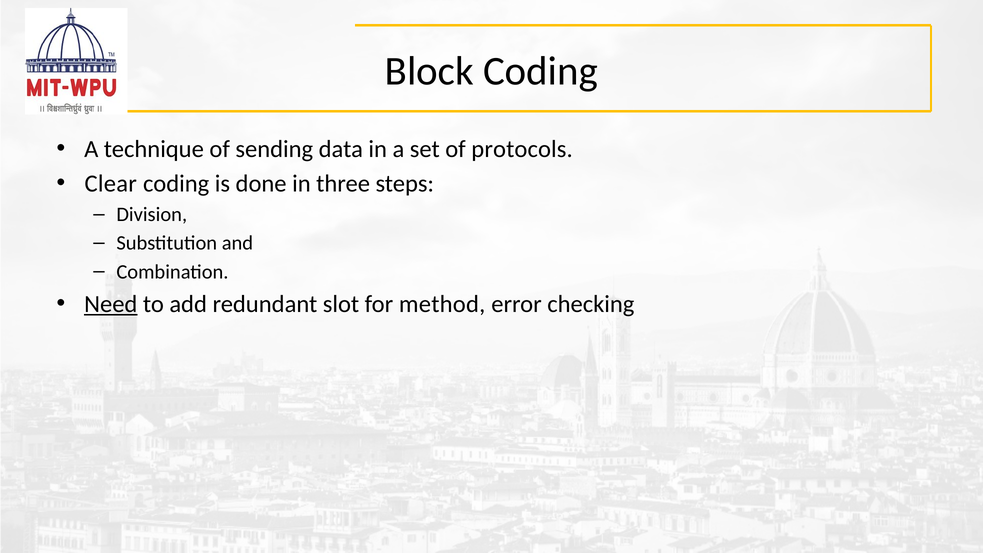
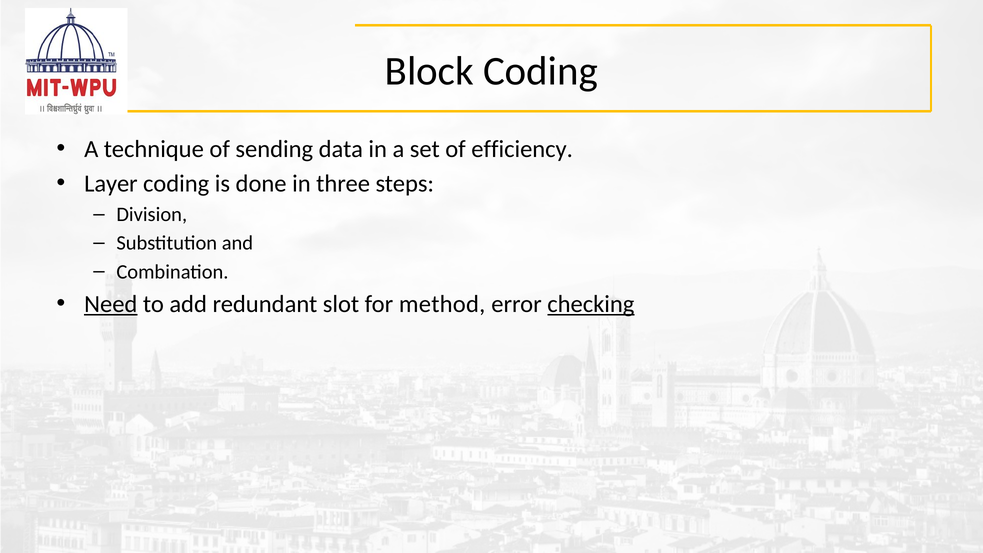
protocols: protocols -> efficiency
Clear: Clear -> Layer
checking underline: none -> present
